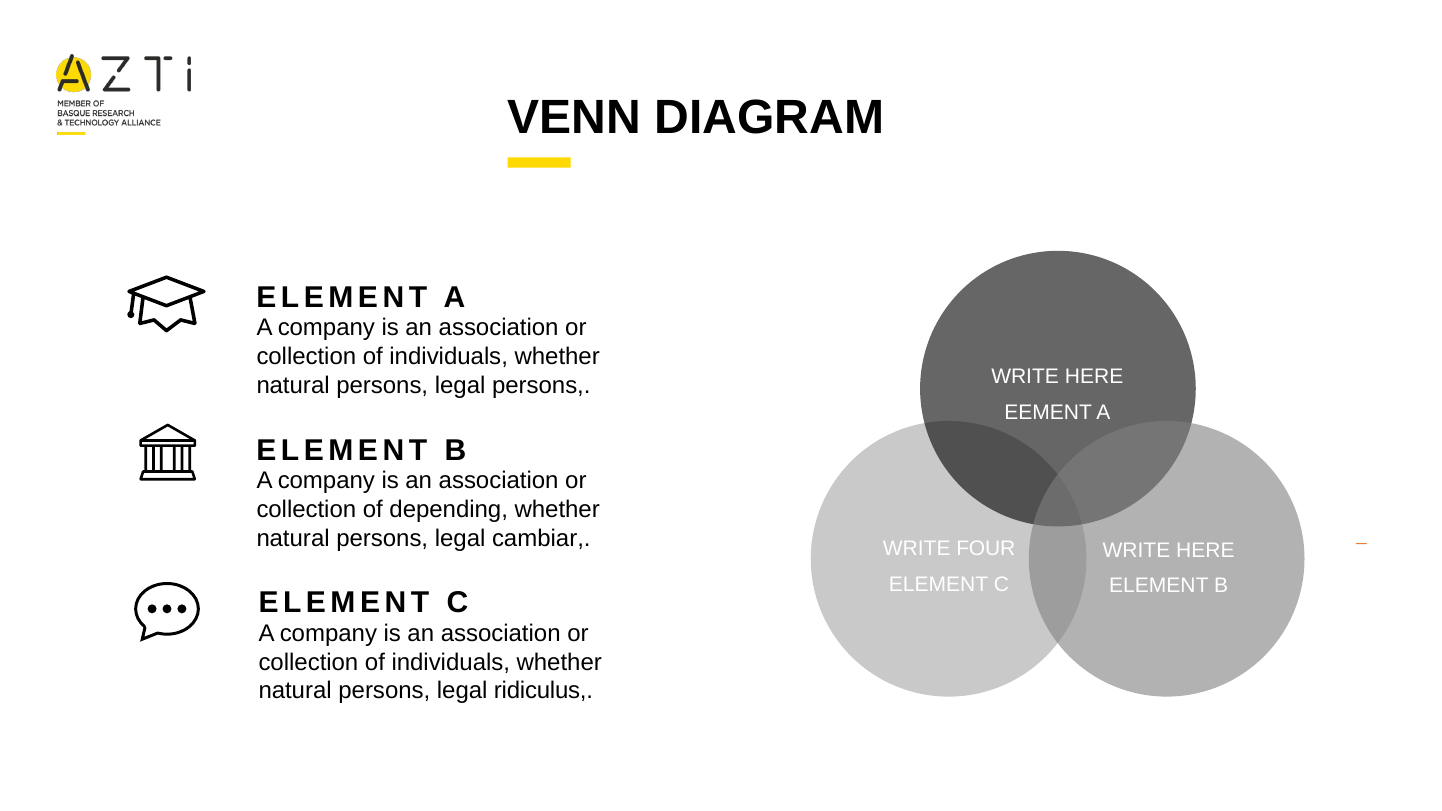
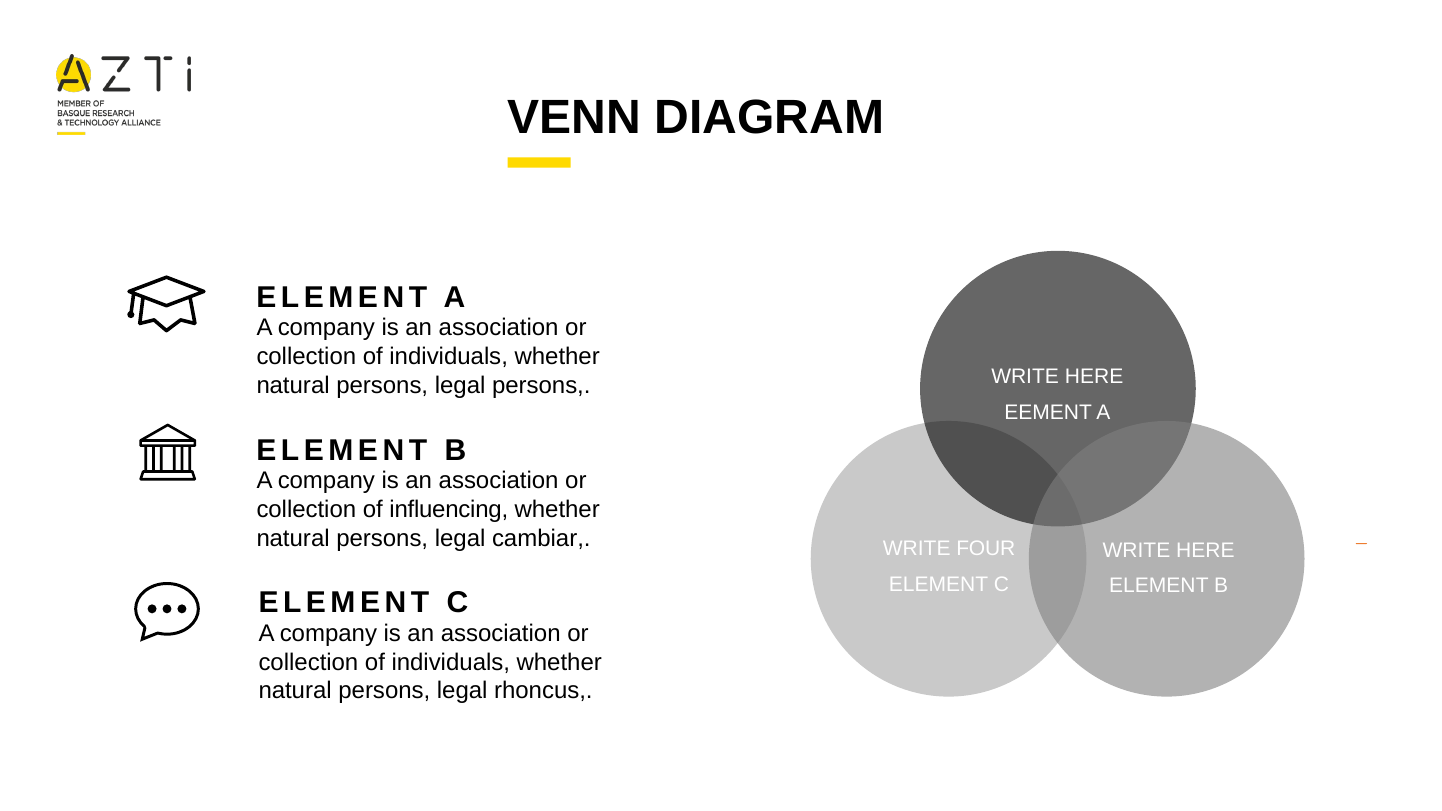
depending: depending -> influencing
ridiculus: ridiculus -> rhoncus
